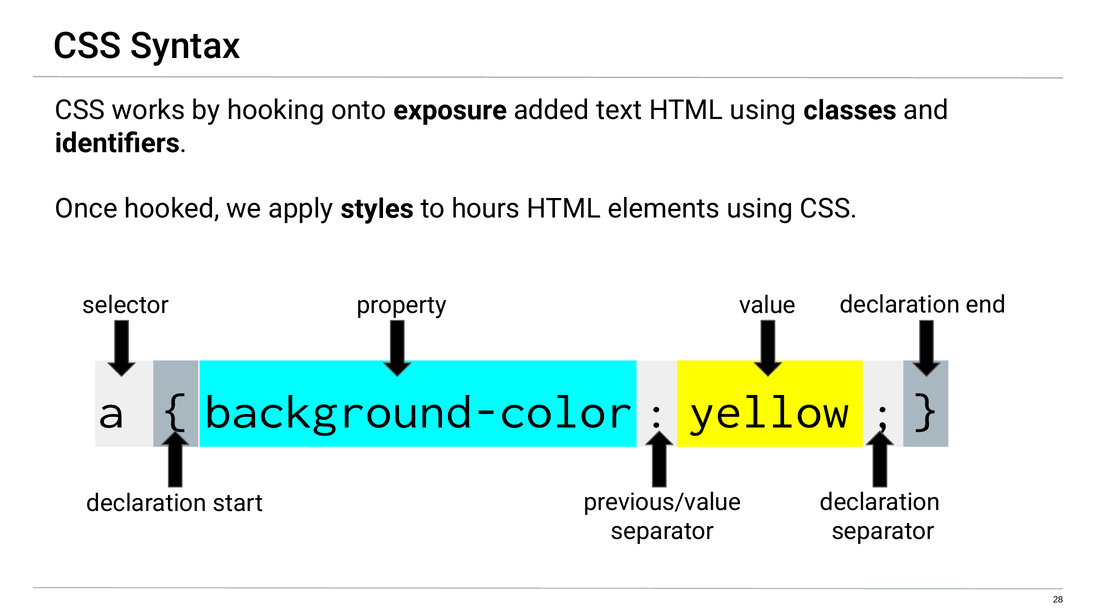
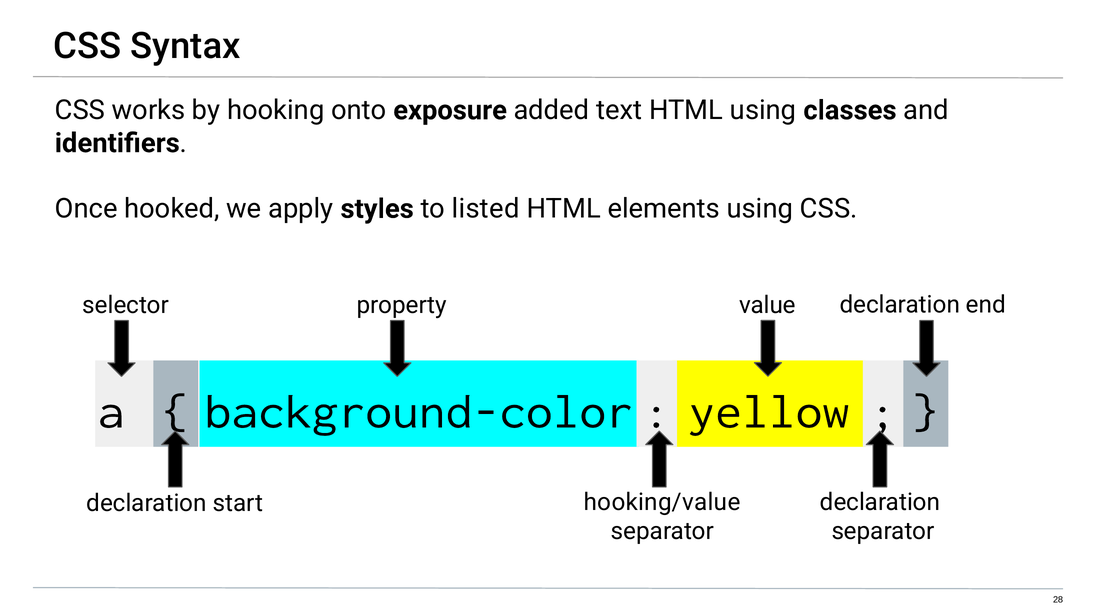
hours: hours -> listed
previous/value: previous/value -> hooking/value
